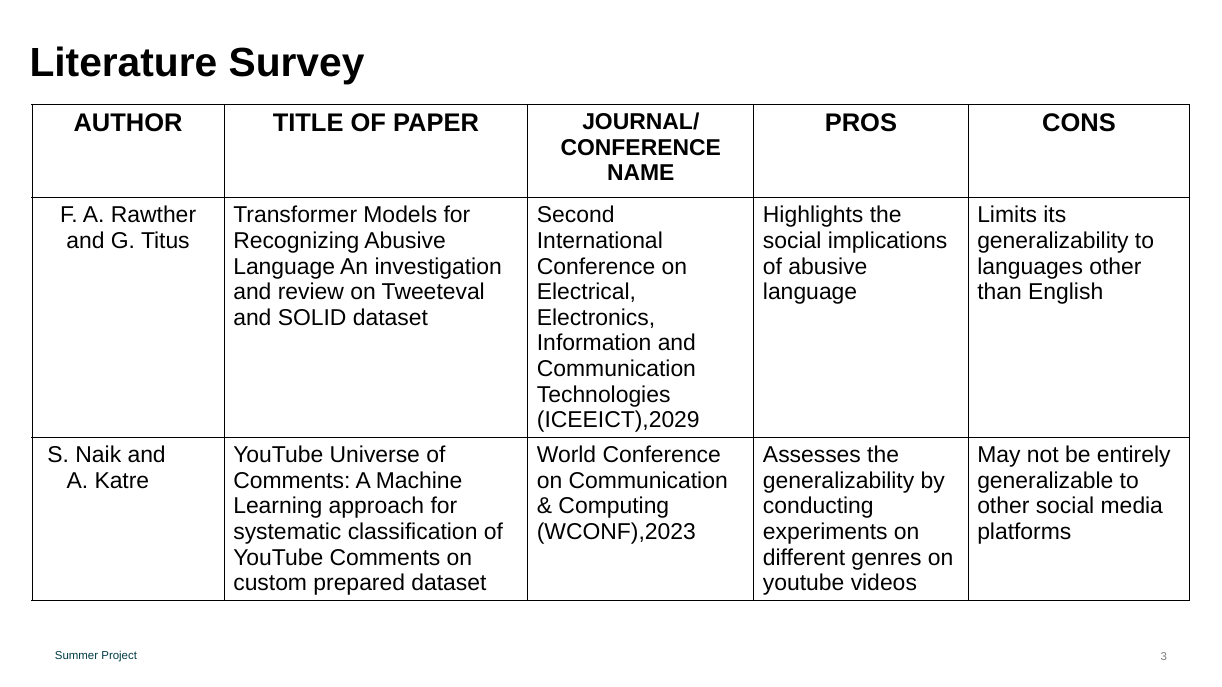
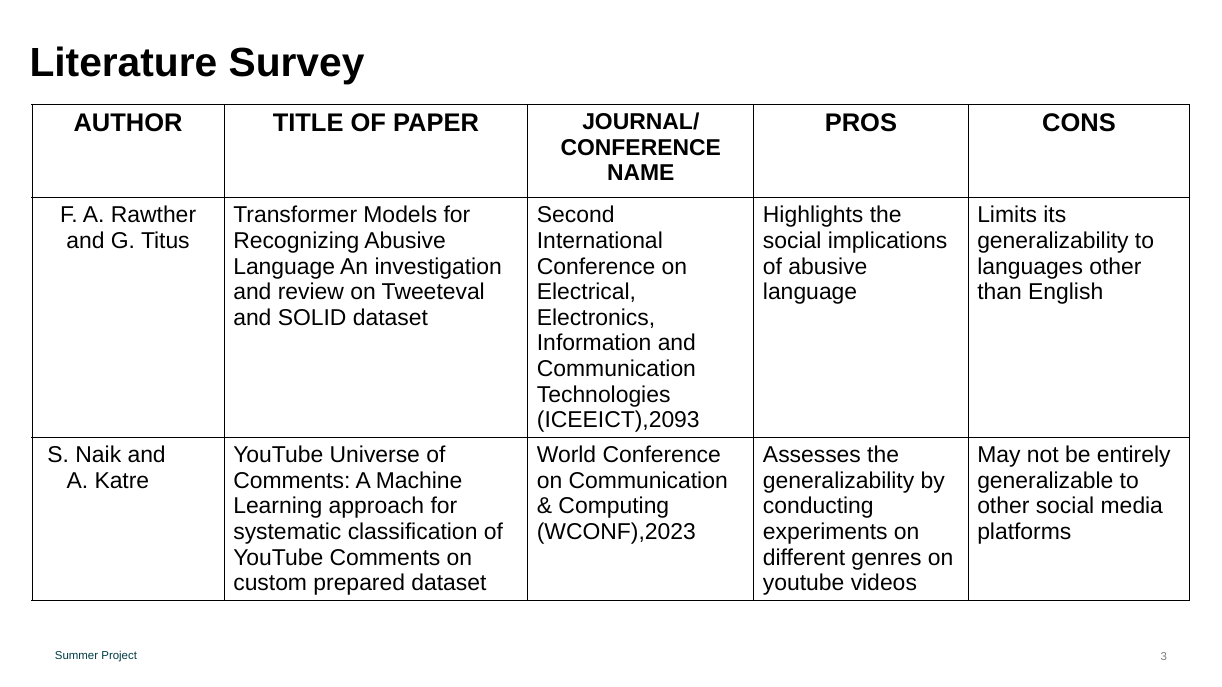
ICEEICT),2029: ICEEICT),2029 -> ICEEICT),2093
